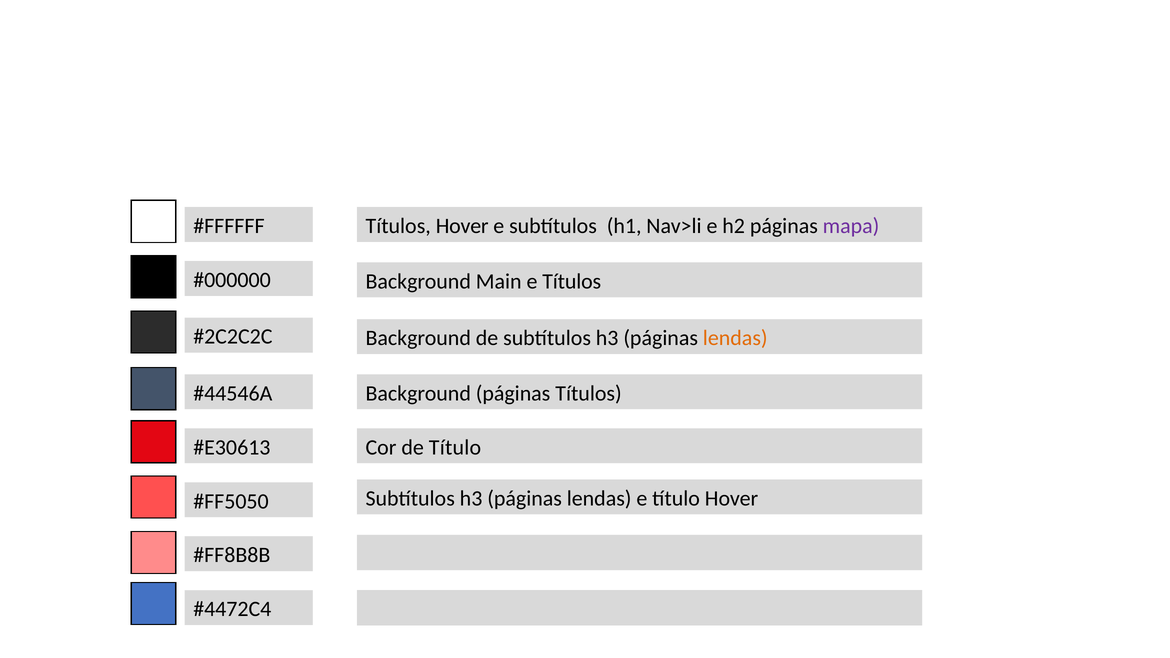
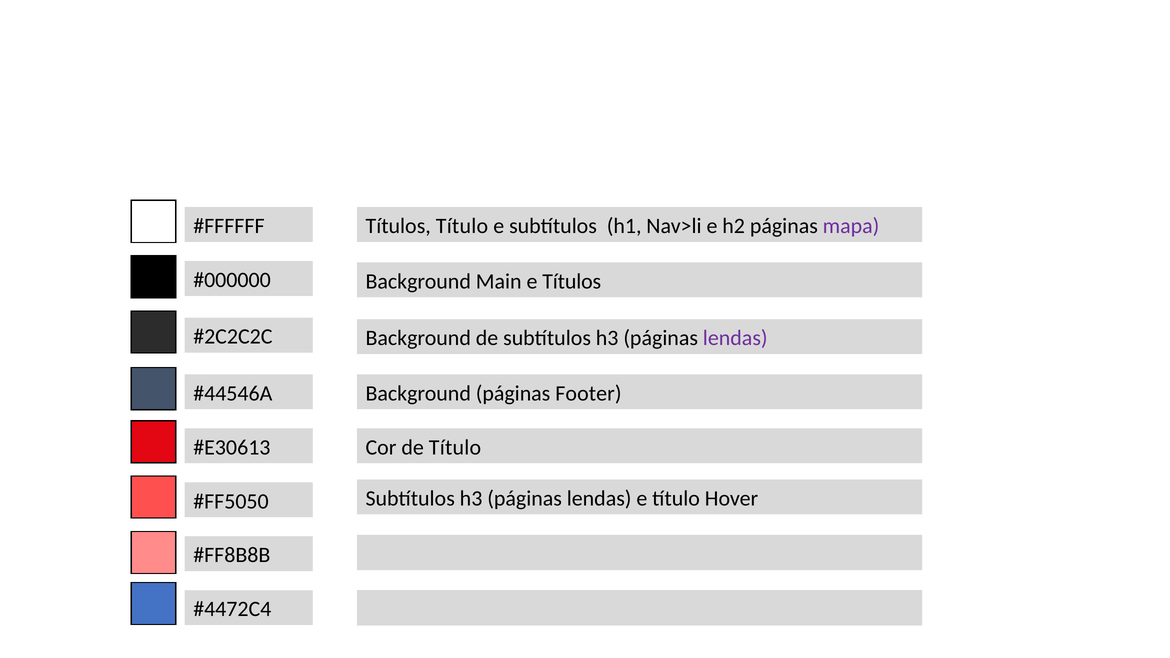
Títulos Hover: Hover -> Título
lendas at (735, 338) colour: orange -> purple
páginas Títulos: Títulos -> Footer
